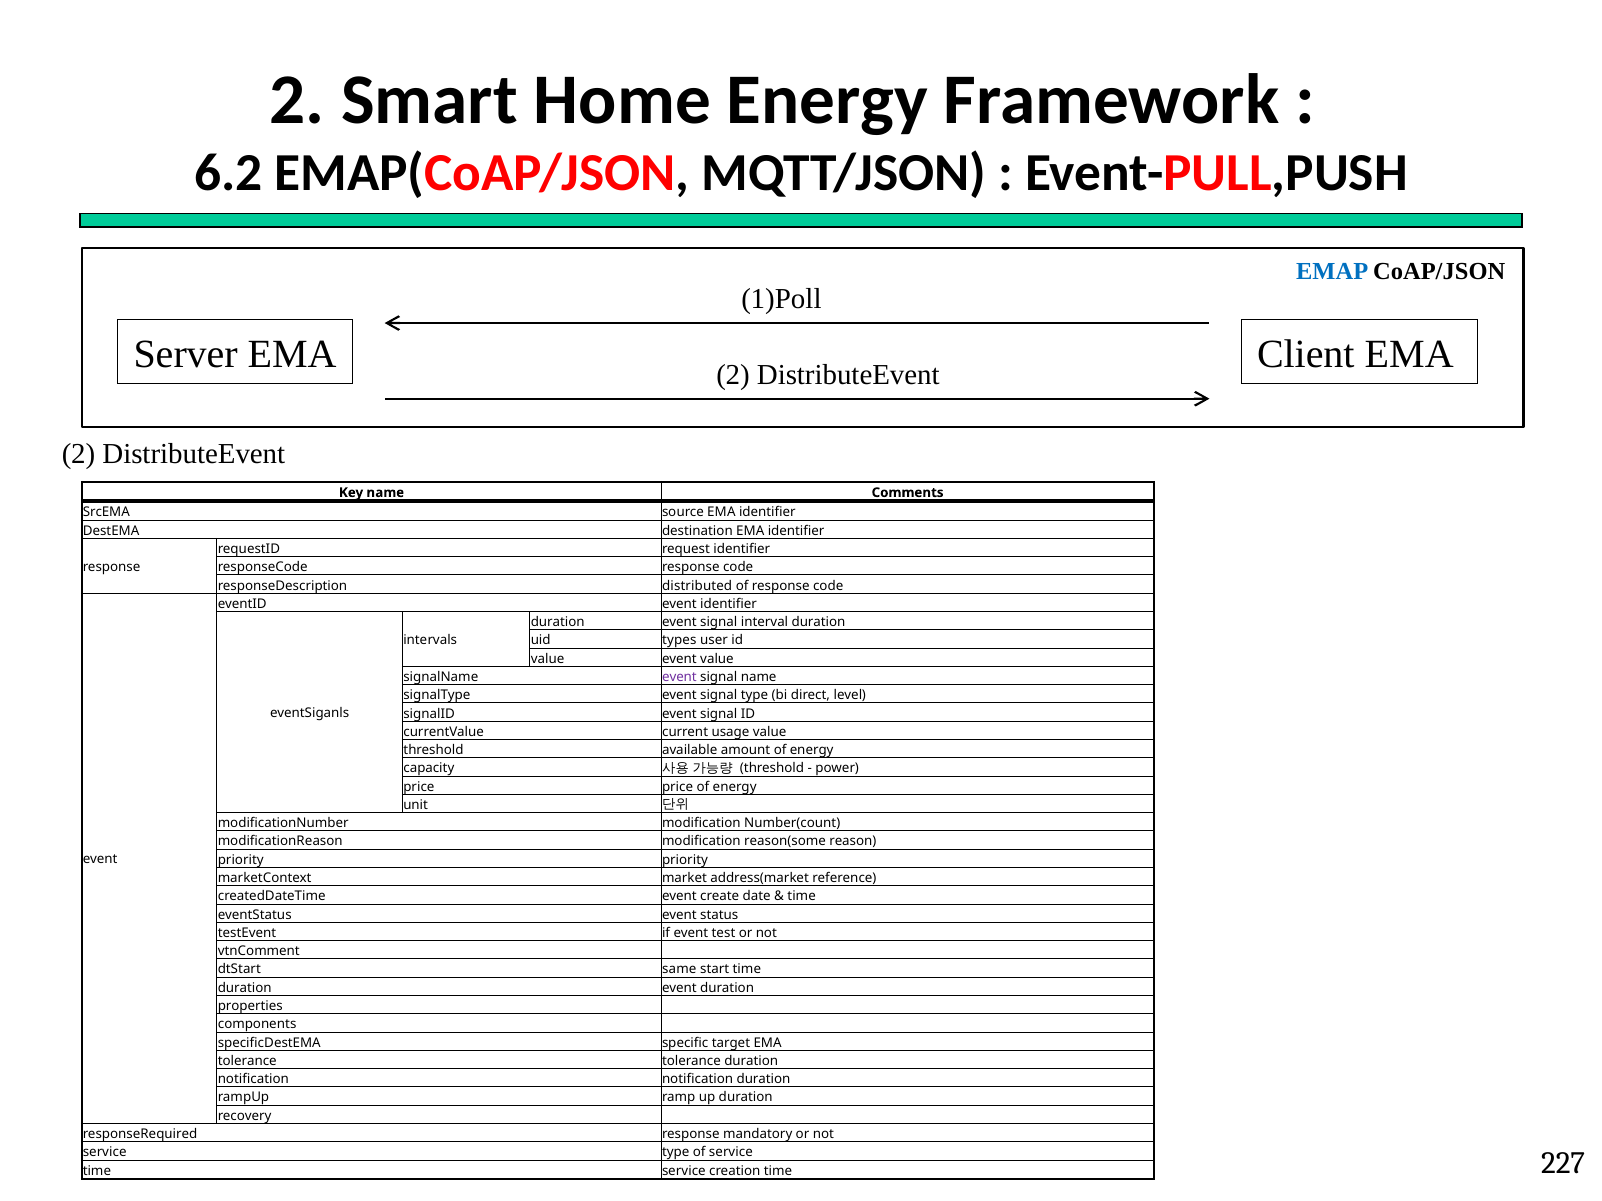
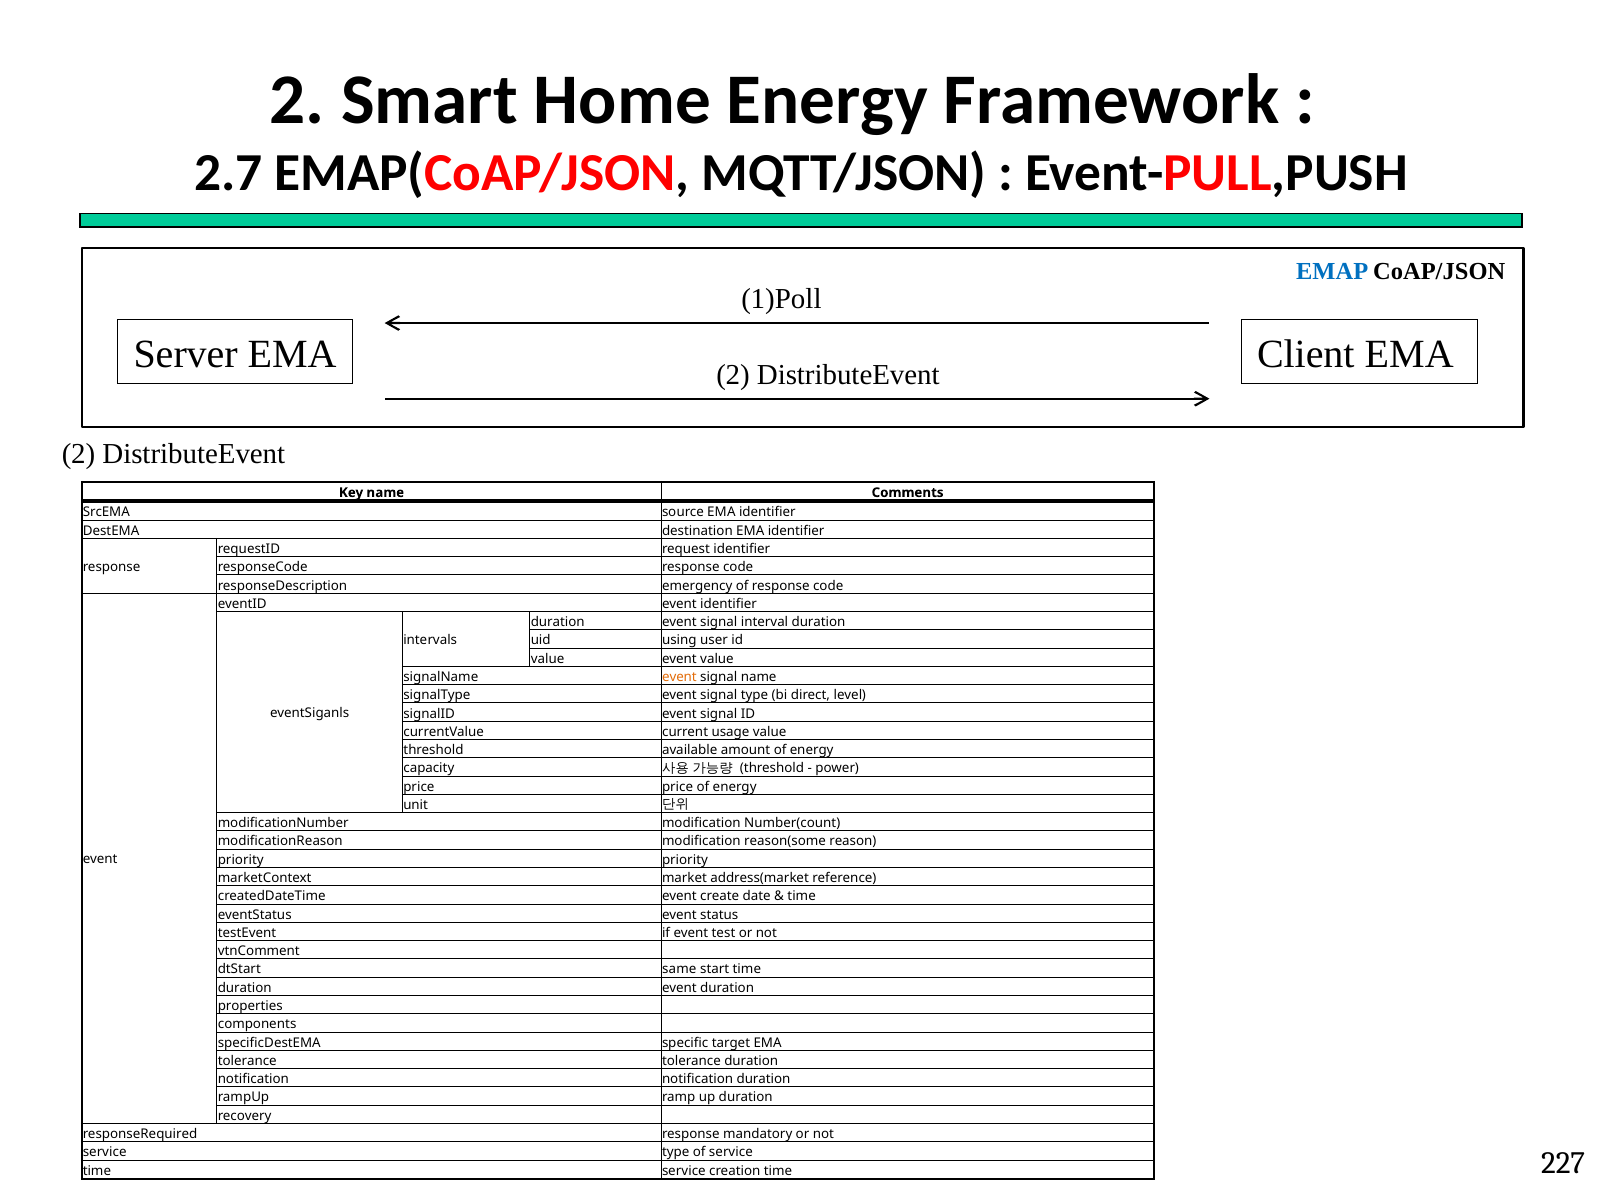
6.2: 6.2 -> 2.7
distributed: distributed -> emergency
types: types -> using
event at (679, 677) colour: purple -> orange
